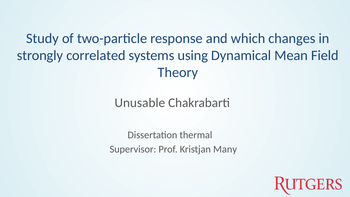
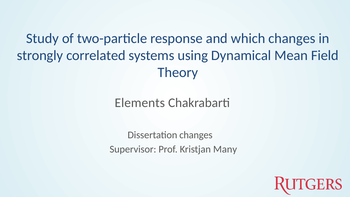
Unusable: Unusable -> Elements
Dissertation thermal: thermal -> changes
